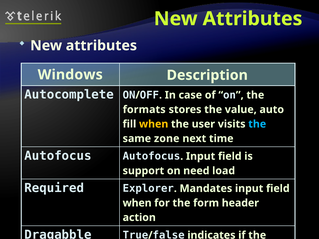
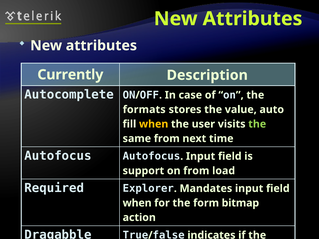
Windows: Windows -> Currently
the at (257, 124) colour: light blue -> light green
same zone: zone -> from
on need: need -> from
header: header -> bitmap
